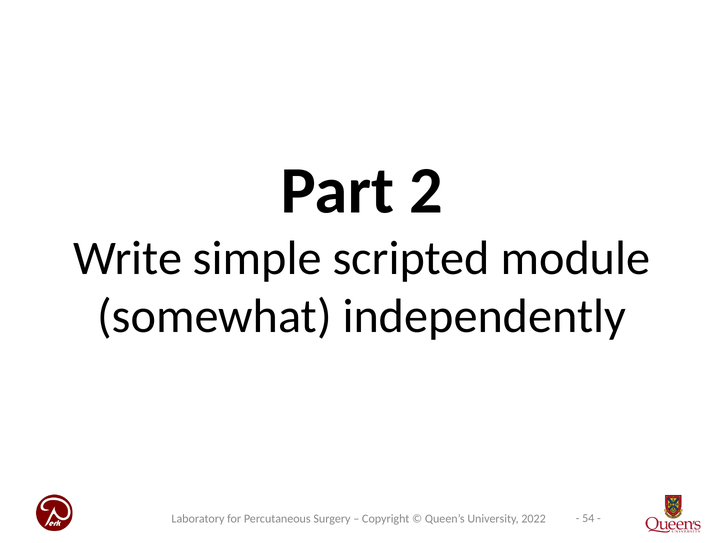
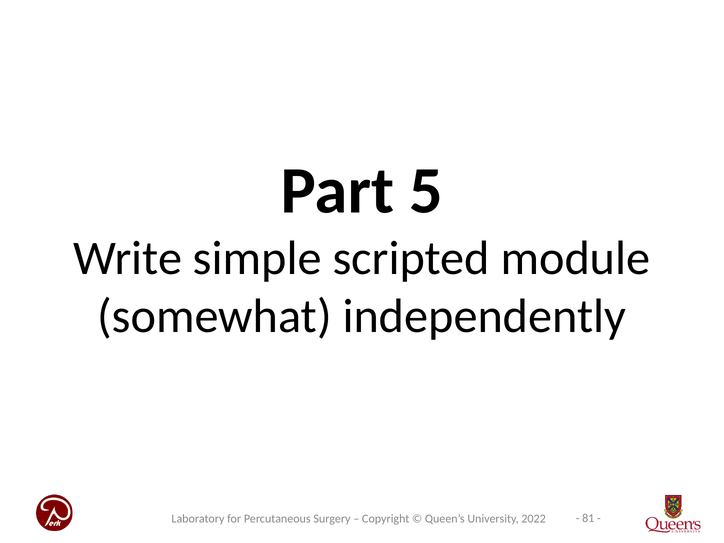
2: 2 -> 5
54: 54 -> 81
